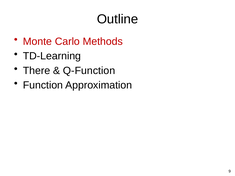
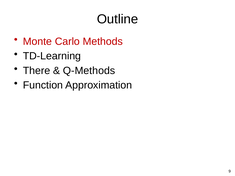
Q-Function: Q-Function -> Q-Methods
